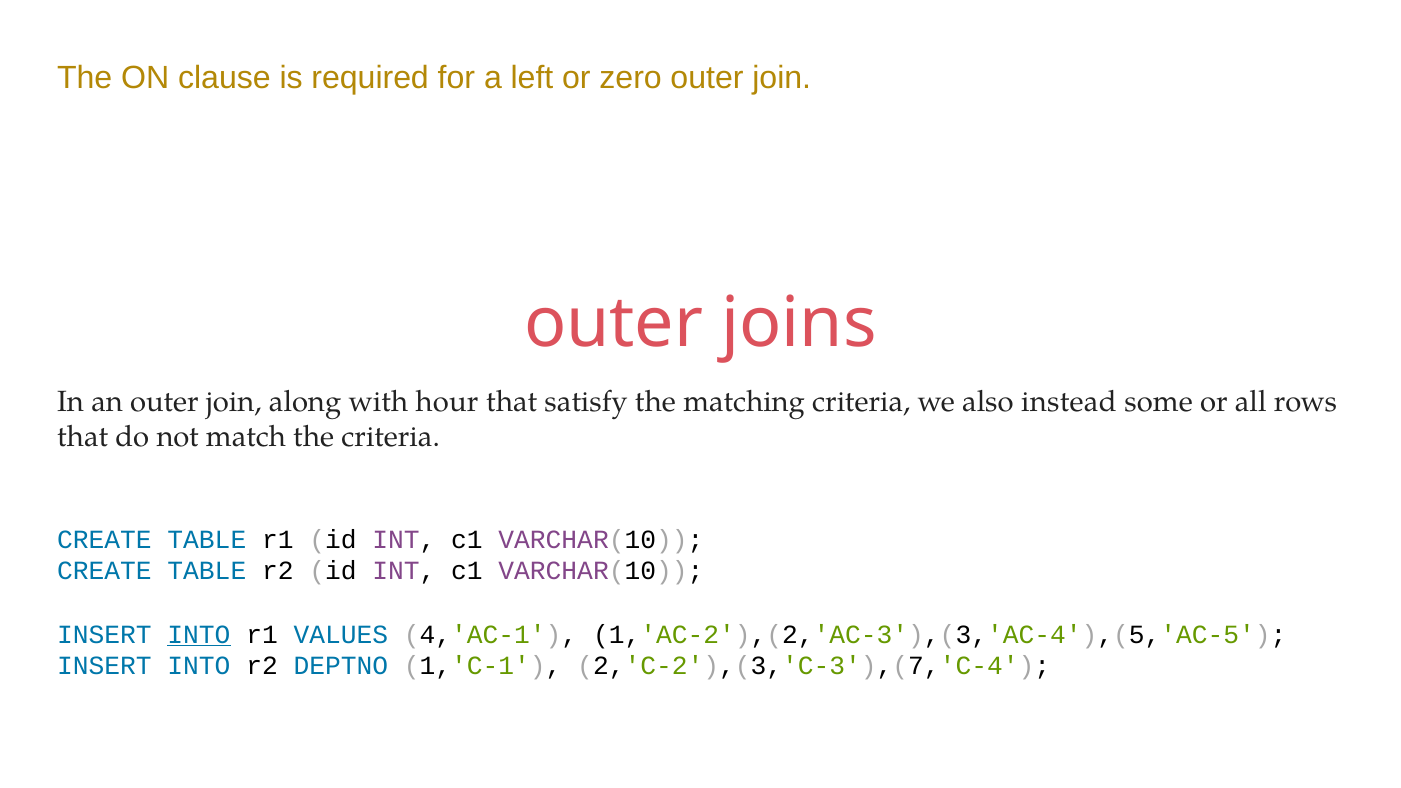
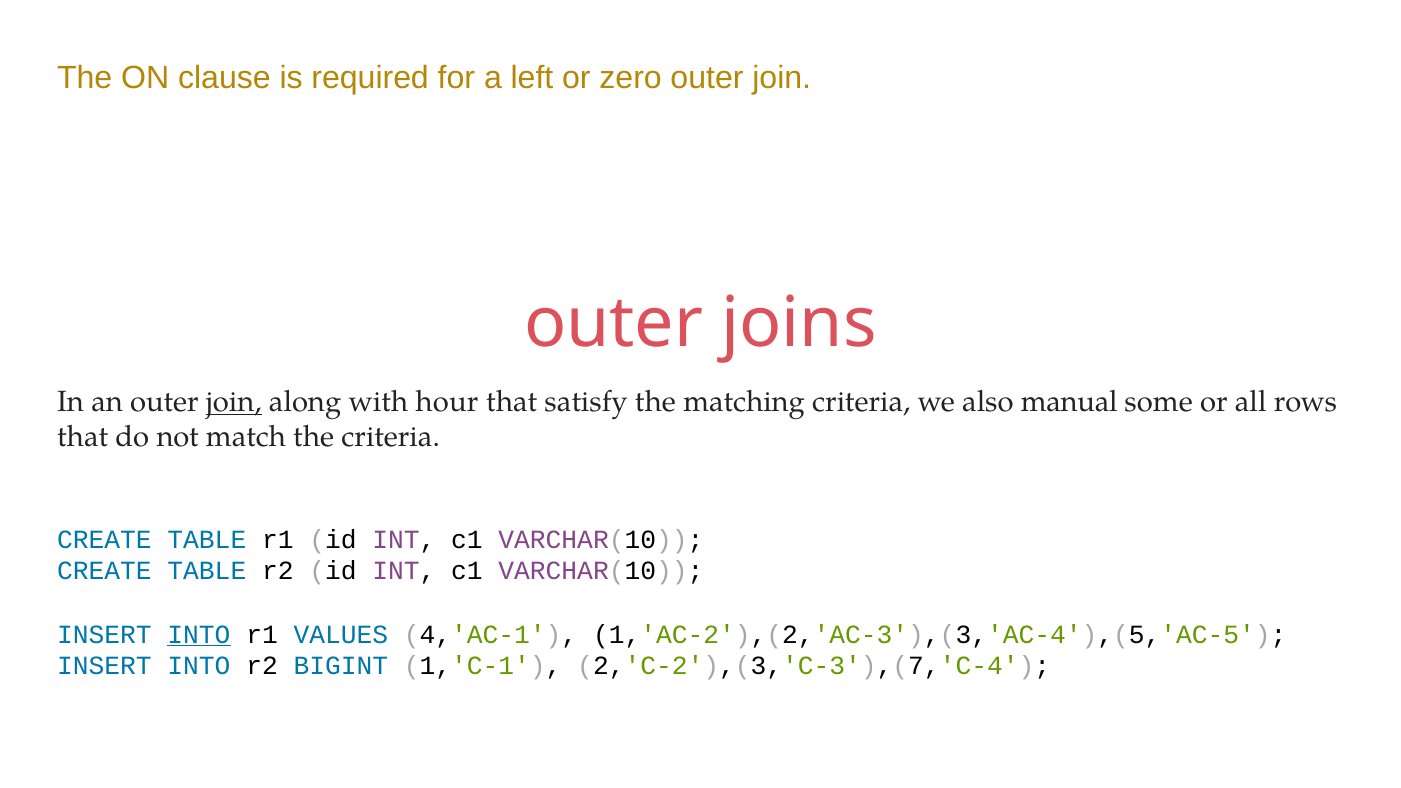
join at (234, 402) underline: none -> present
instead: instead -> manual
DEPTNO: DEPTNO -> BIGINT
